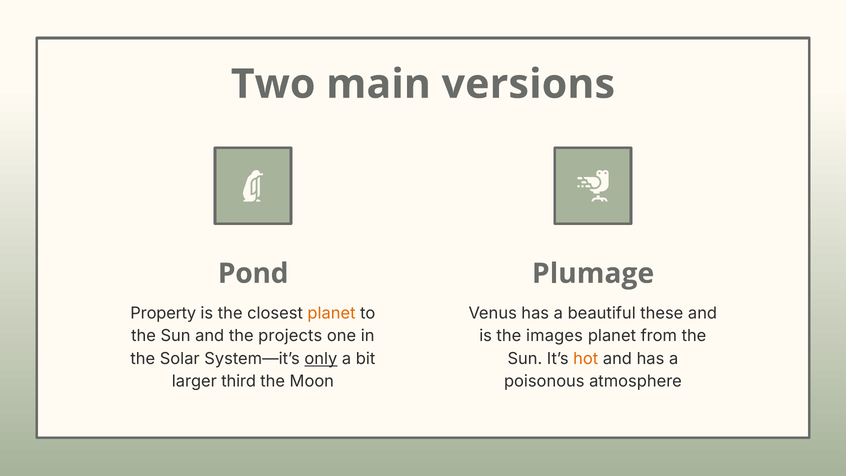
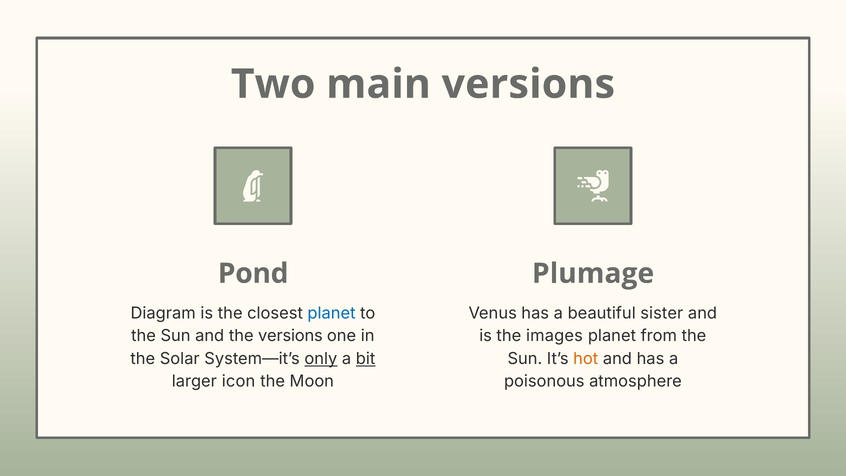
Property: Property -> Diagram
planet at (332, 313) colour: orange -> blue
these: these -> sister
the projects: projects -> versions
bit underline: none -> present
third: third -> icon
